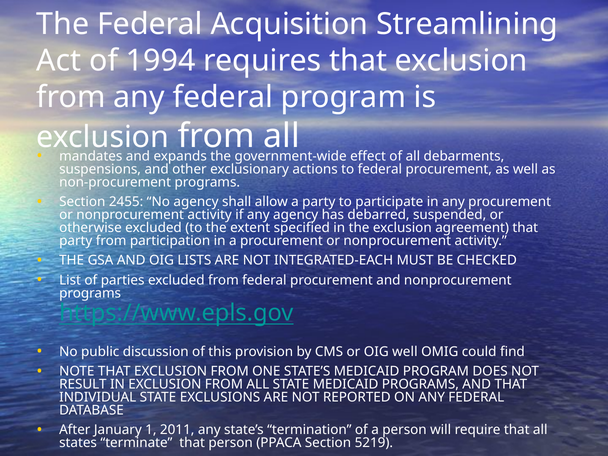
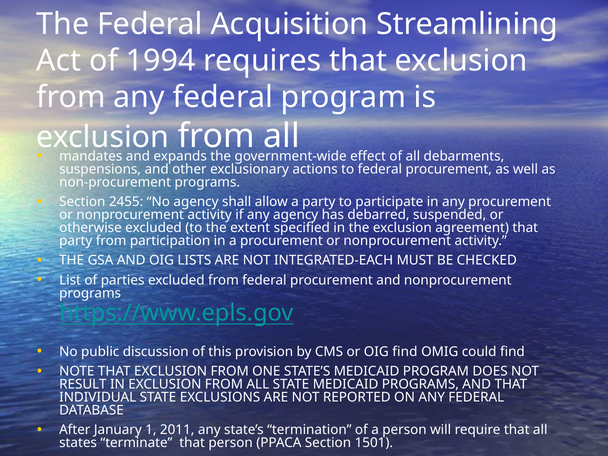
OIG well: well -> find
5219: 5219 -> 1501
